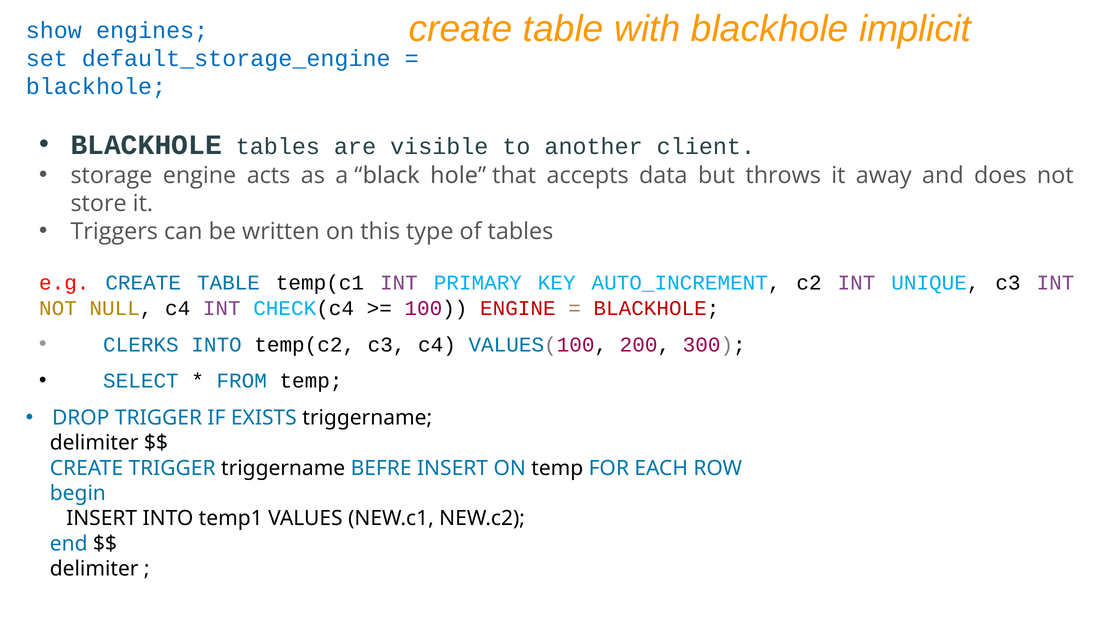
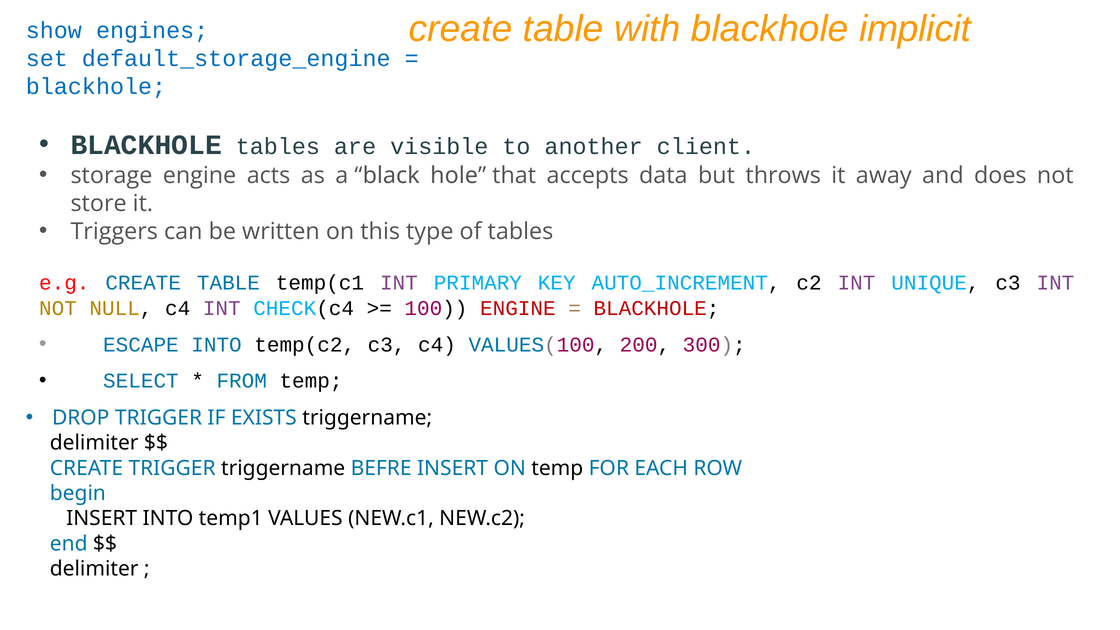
CLERKS: CLERKS -> ESCAPE
